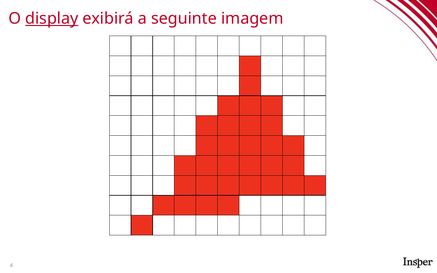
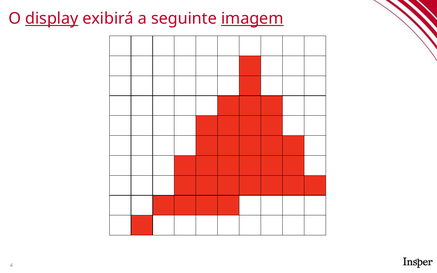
imagem underline: none -> present
